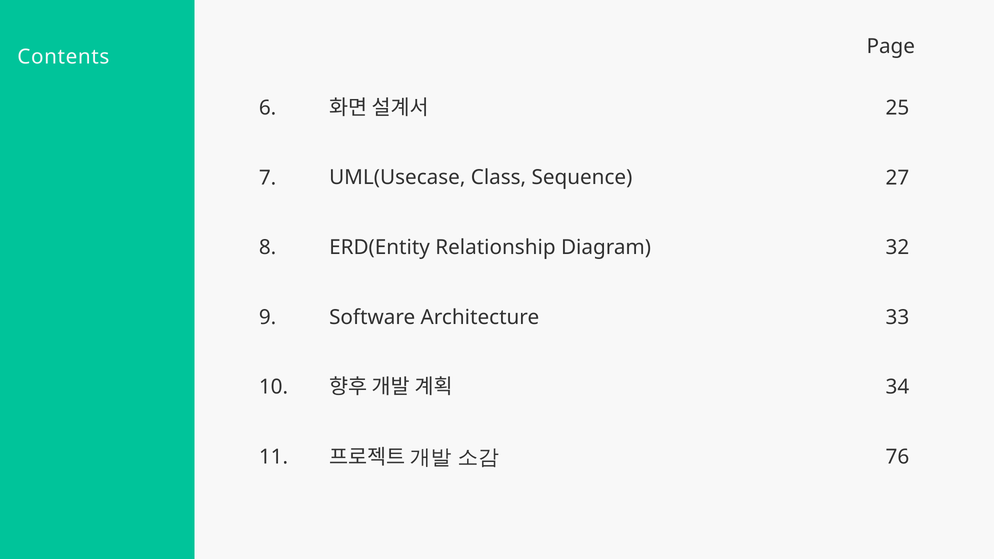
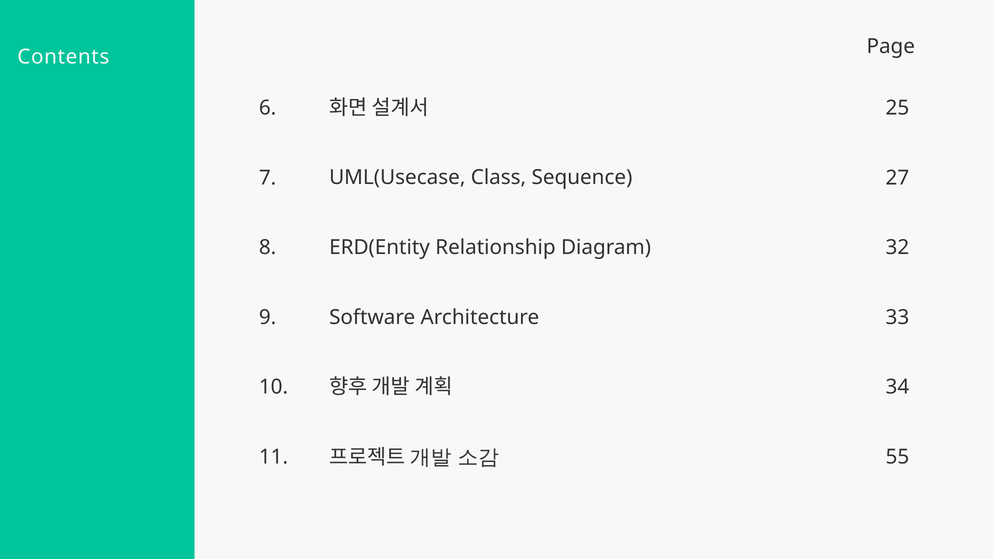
76: 76 -> 55
